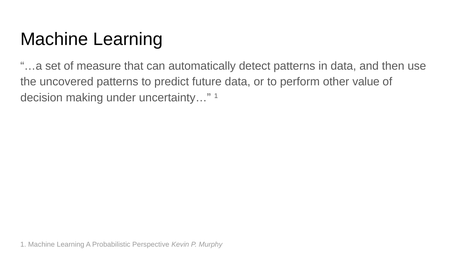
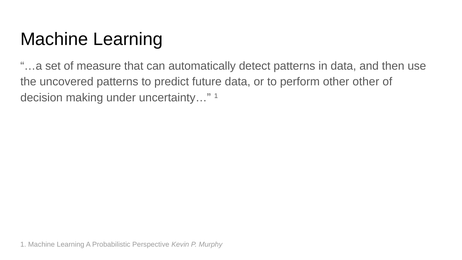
other value: value -> other
